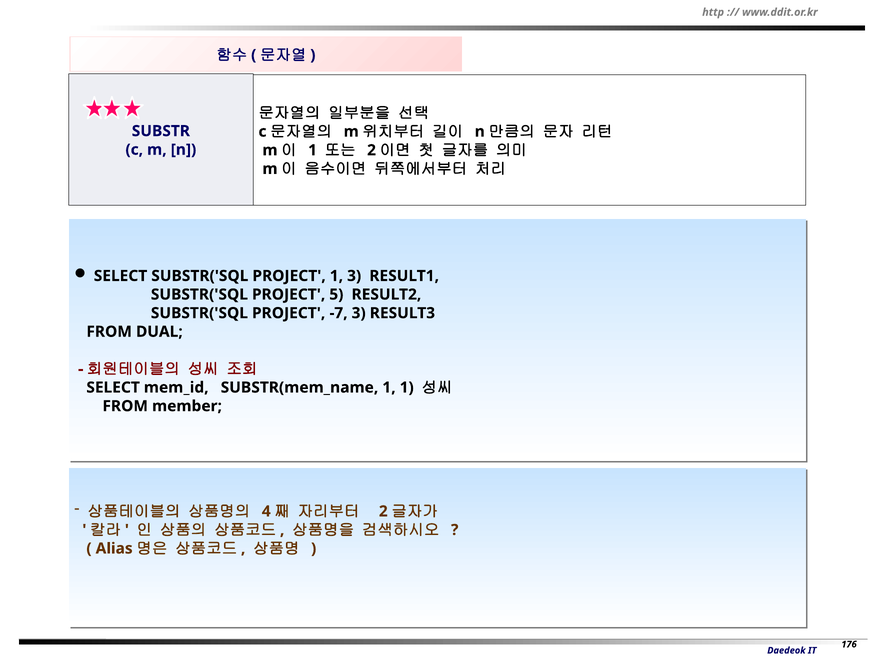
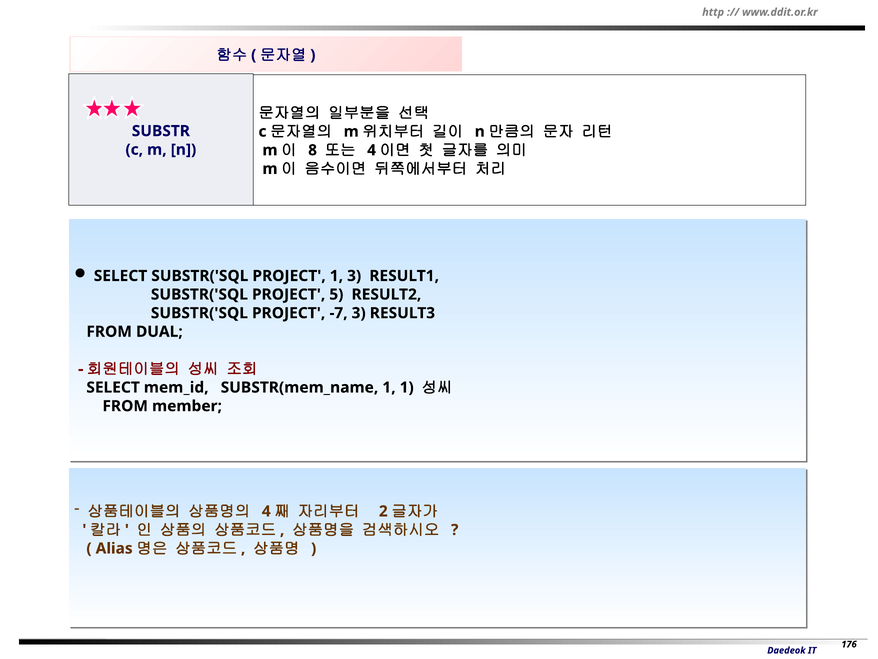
1 at (313, 150): 1 -> 8
2 at (372, 150): 2 -> 4
